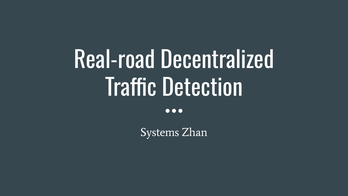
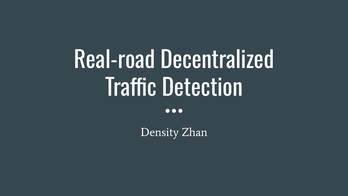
Systems: Systems -> Density
